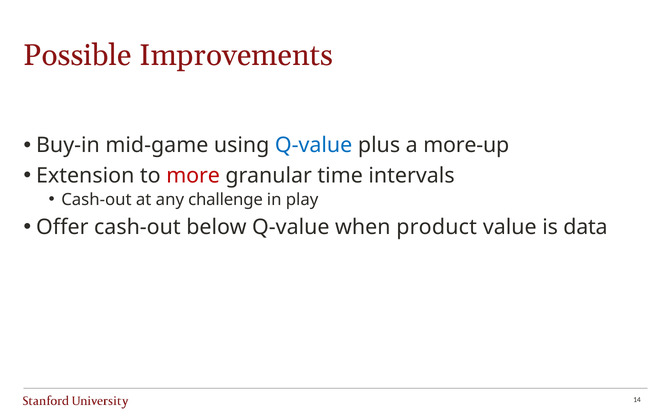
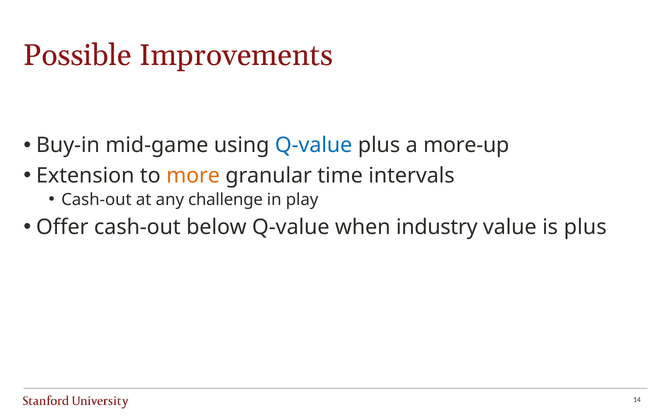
more colour: red -> orange
product: product -> industry
is data: data -> plus
